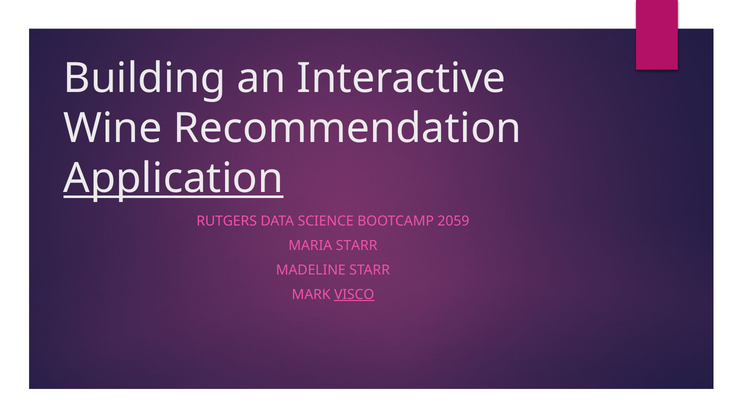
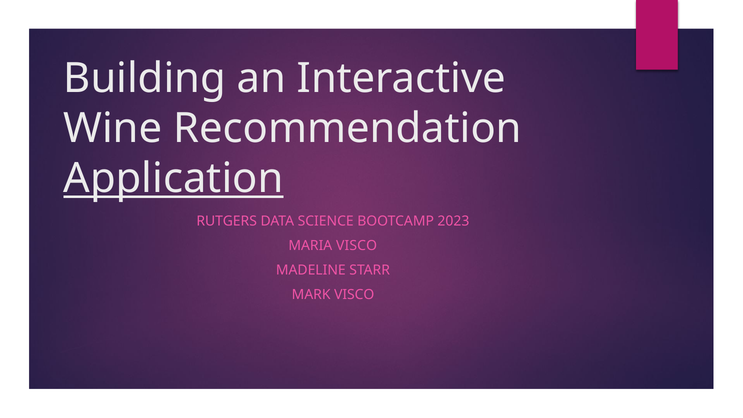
2059: 2059 -> 2023
MARIA STARR: STARR -> VISCO
VISCO at (354, 294) underline: present -> none
